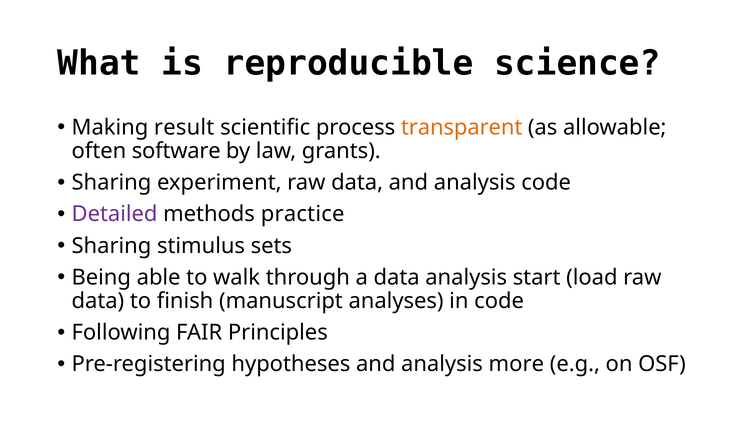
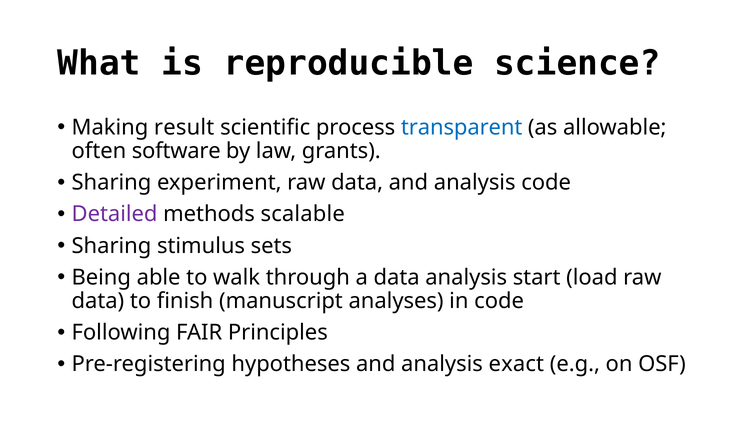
transparent colour: orange -> blue
practice: practice -> scalable
more: more -> exact
